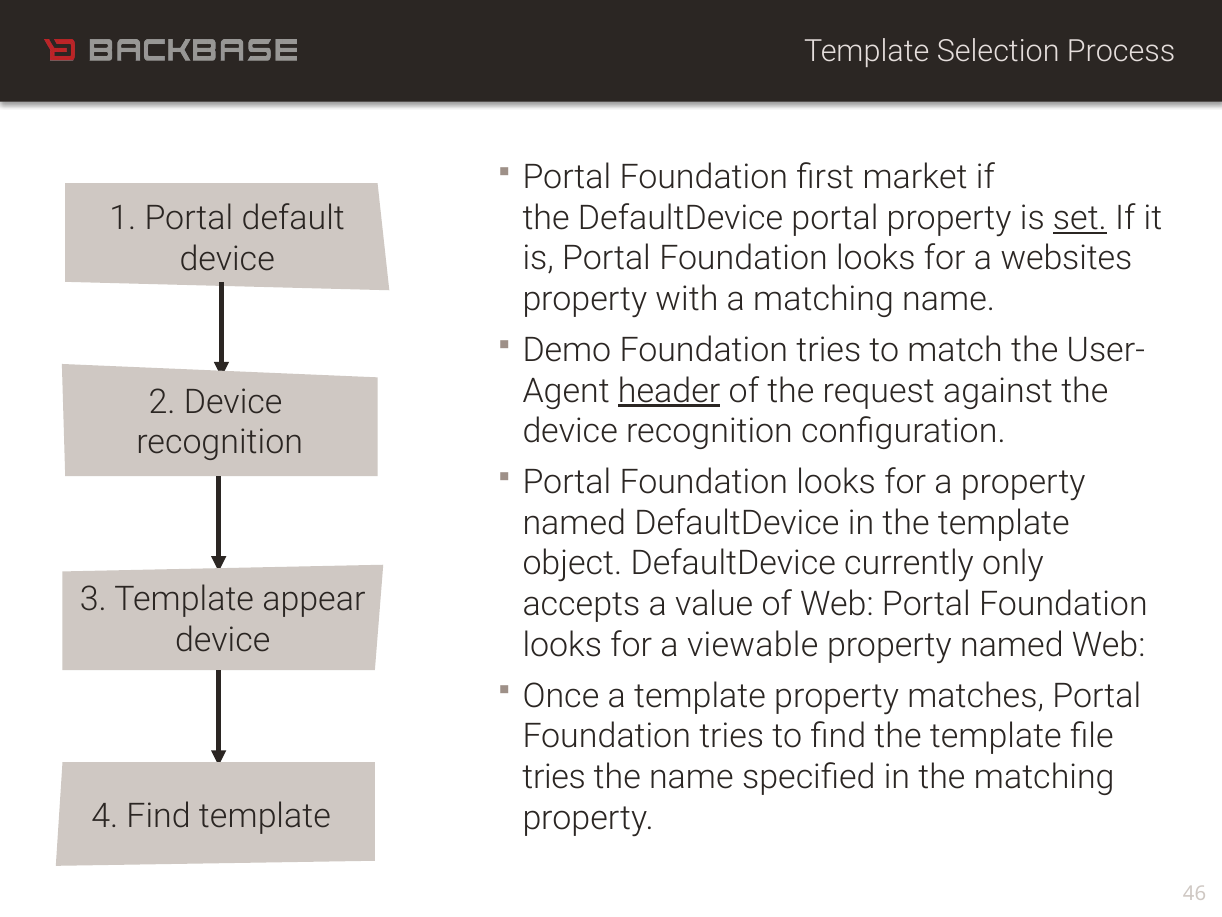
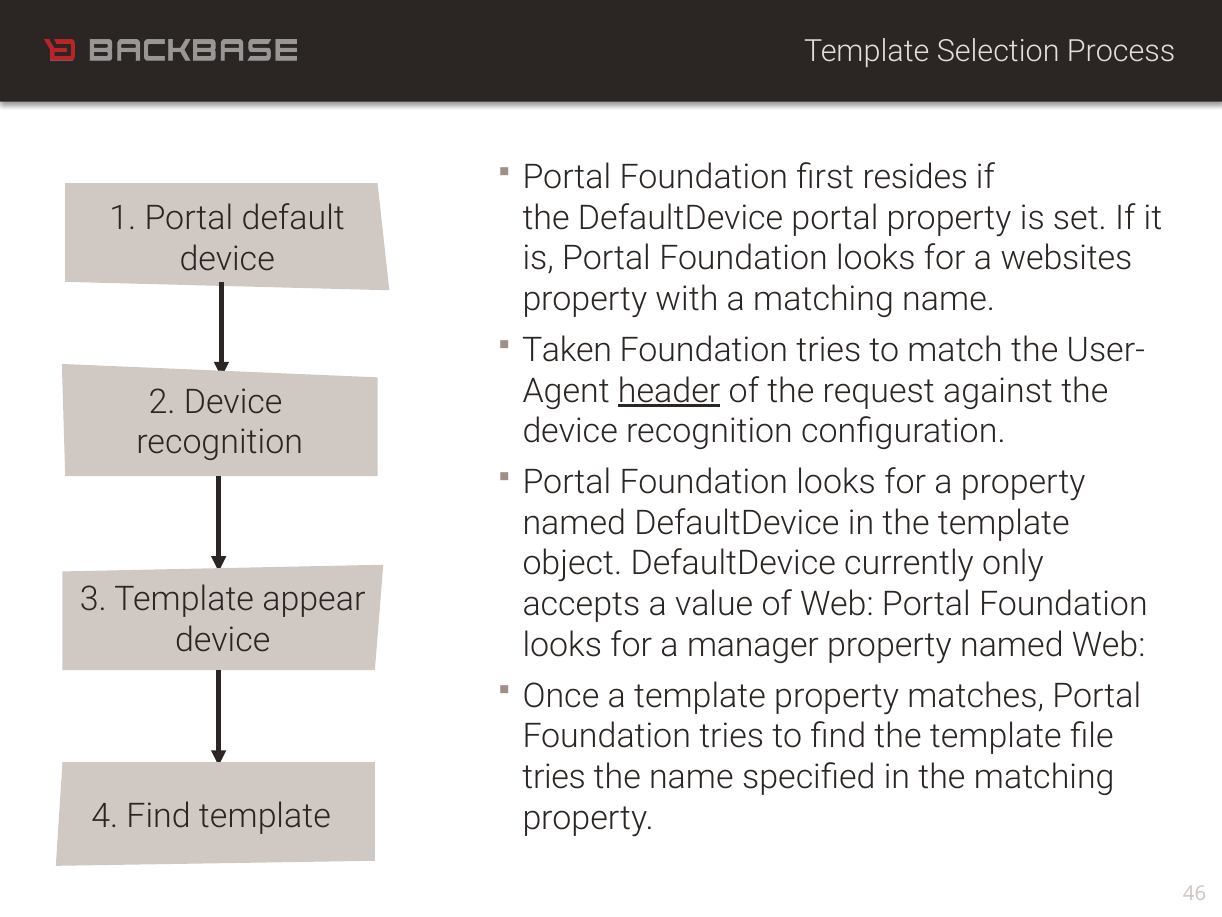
market: market -> resides
set underline: present -> none
Demo: Demo -> Taken
viewable: viewable -> manager
